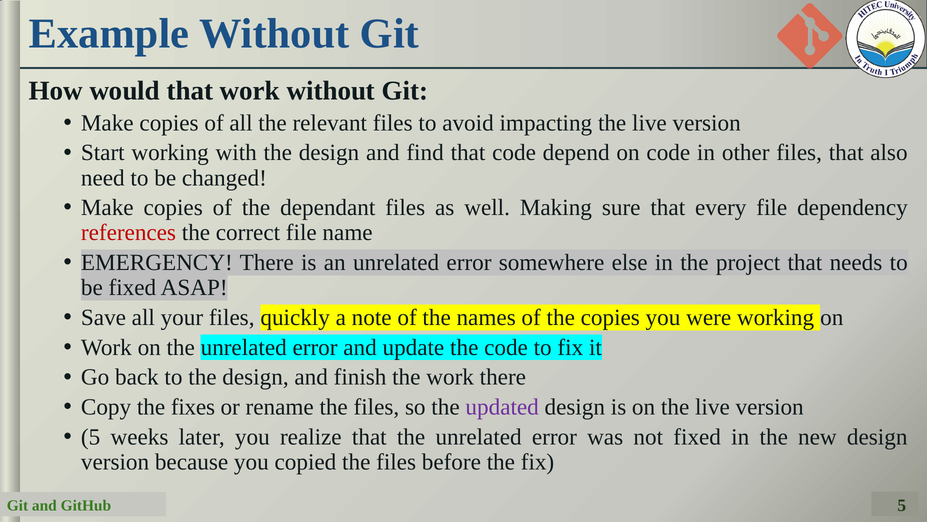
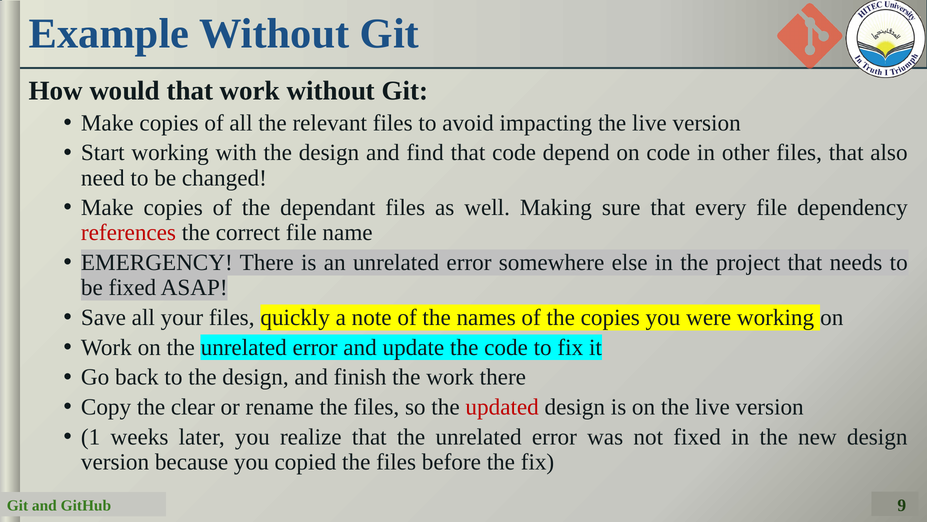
fixes: fixes -> clear
updated colour: purple -> red
5 at (91, 437): 5 -> 1
5 at (902, 505): 5 -> 9
